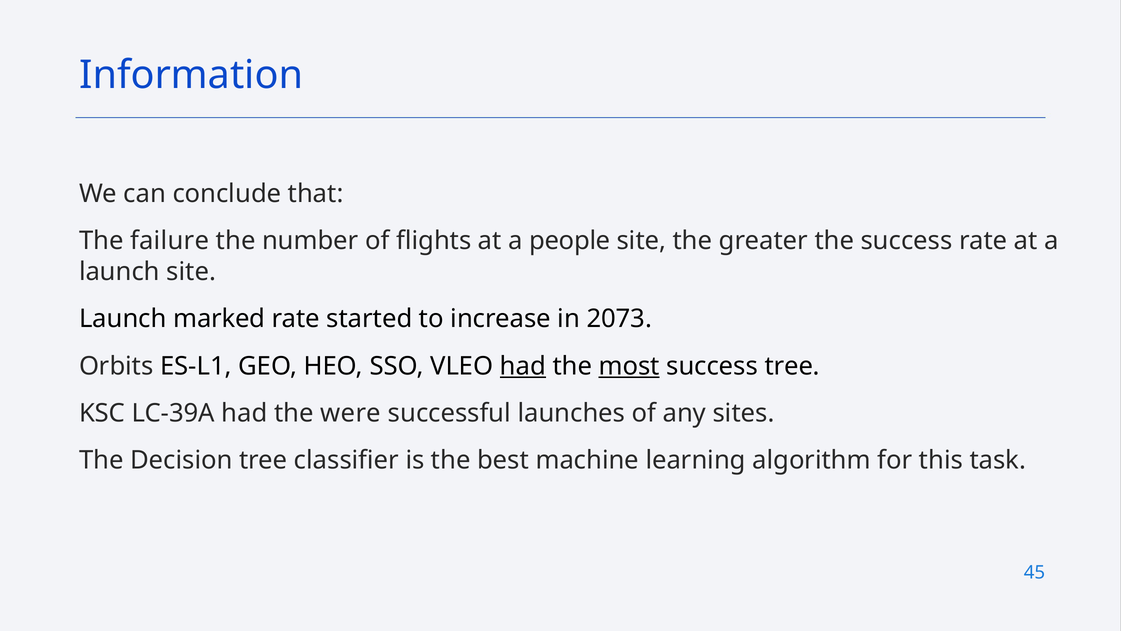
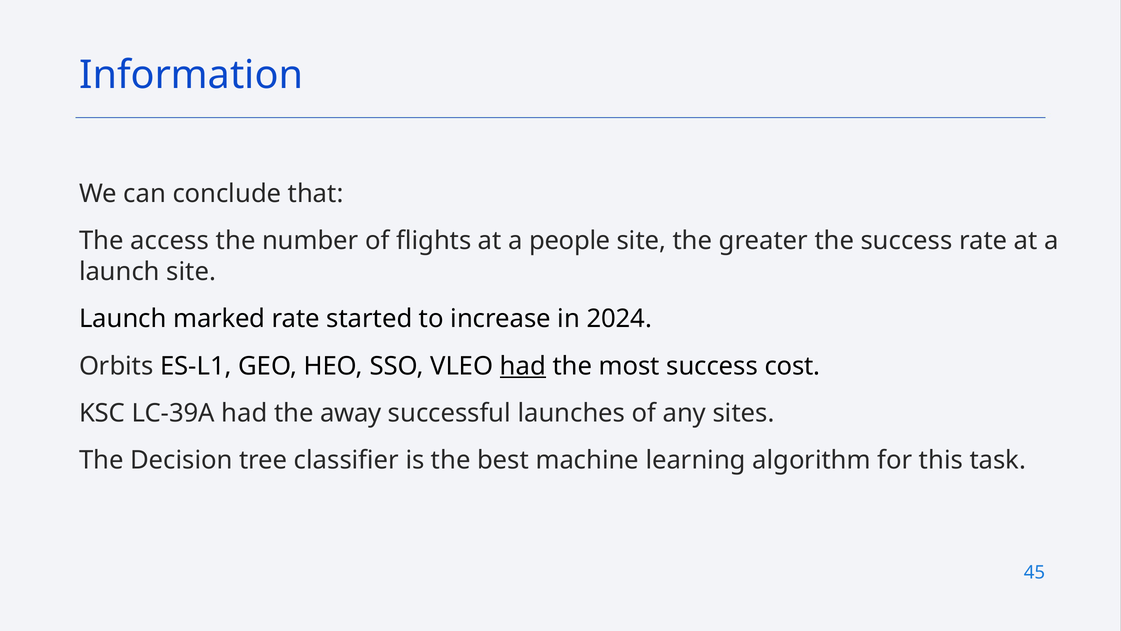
failure: failure -> access
2073: 2073 -> 2024
most underline: present -> none
success tree: tree -> cost
were: were -> away
